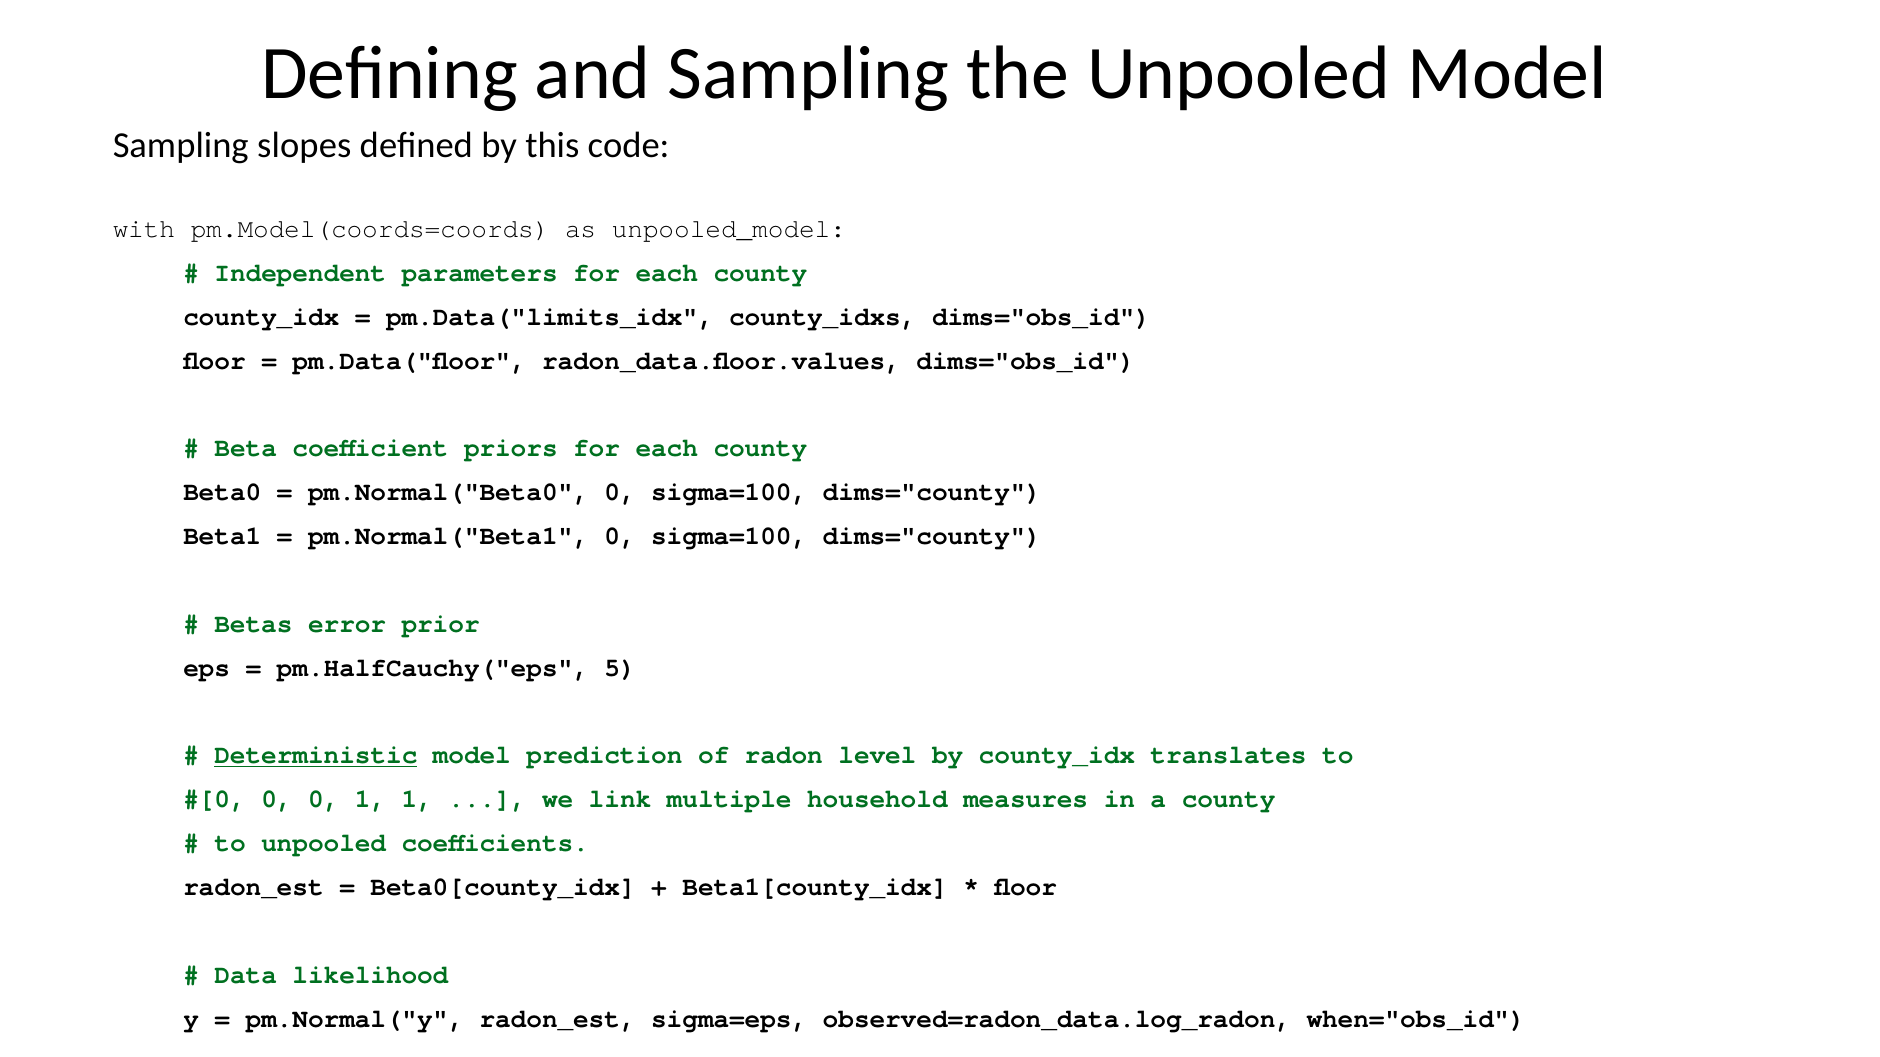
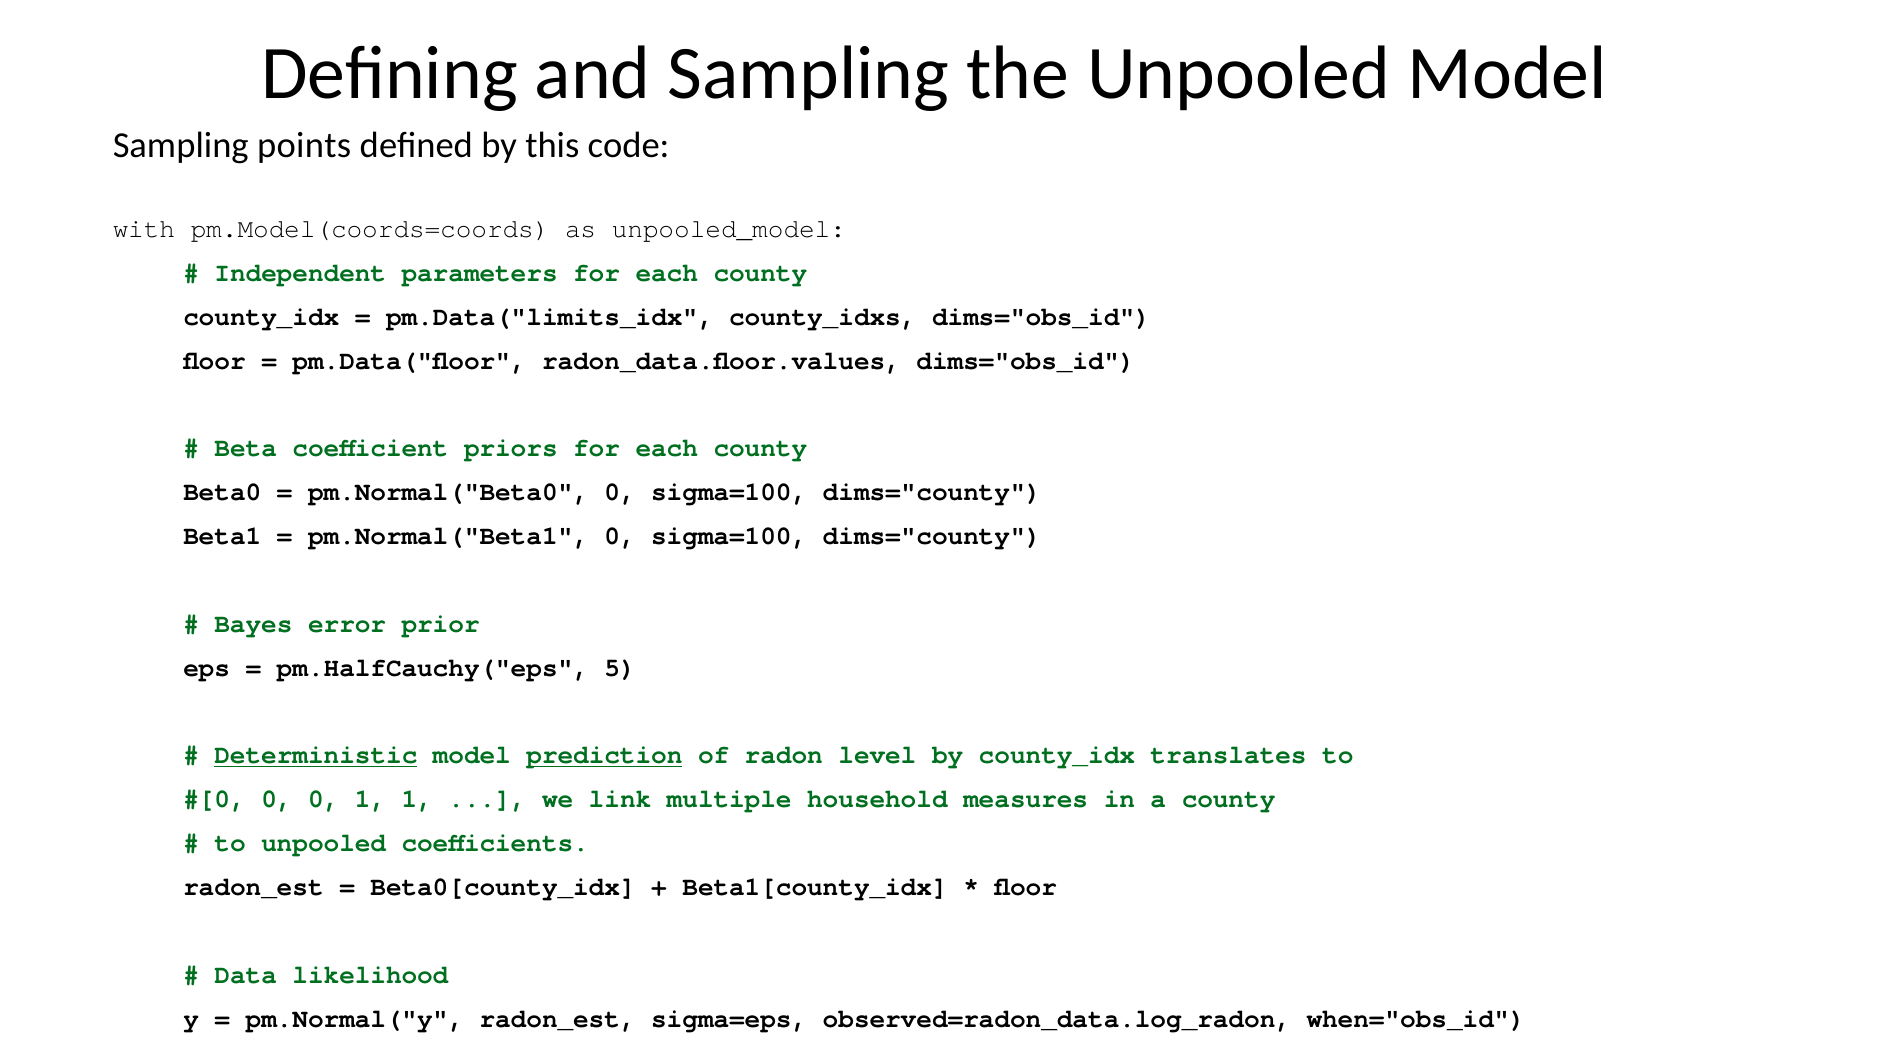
slopes: slopes -> points
Betas: Betas -> Bayes
prediction underline: none -> present
